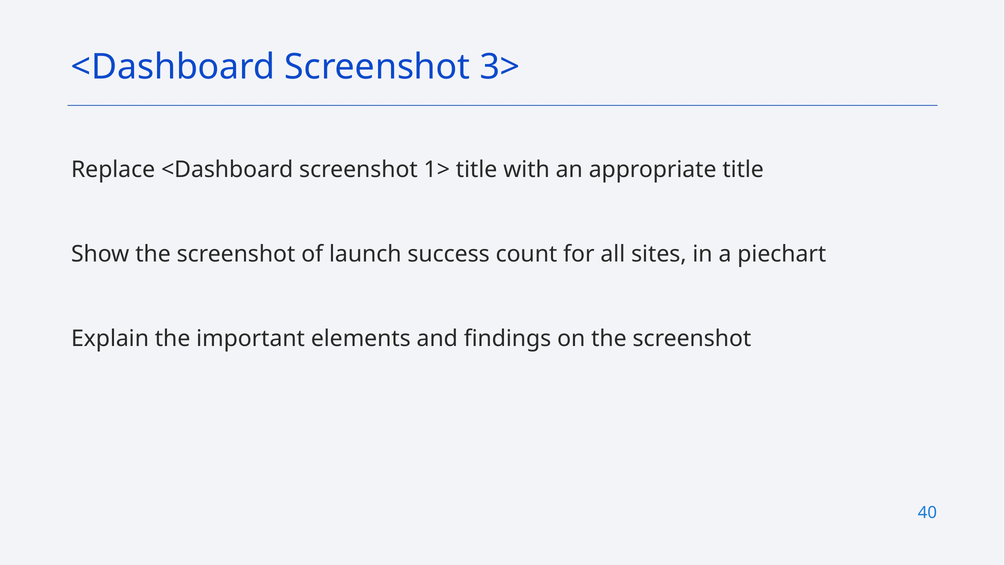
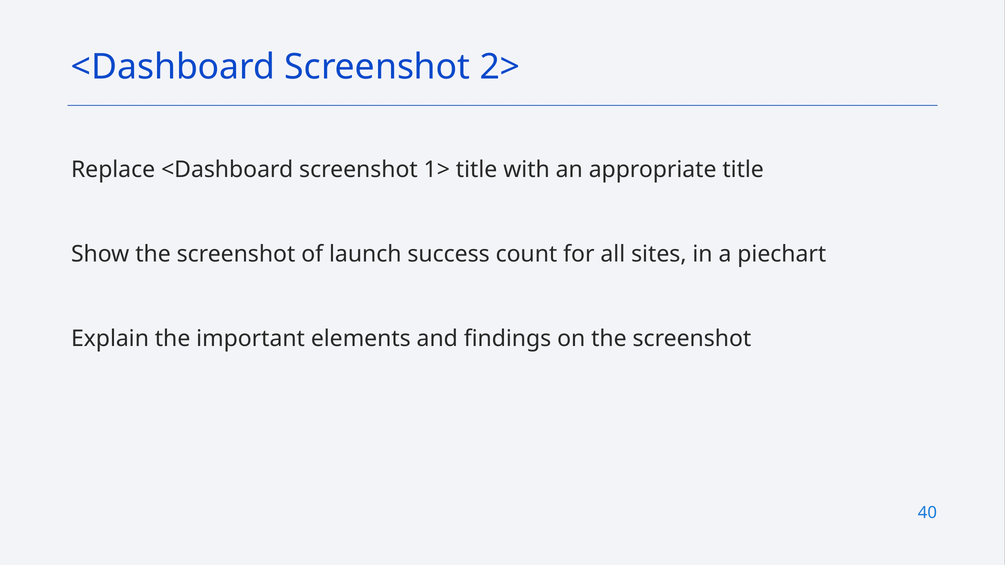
3>: 3> -> 2>
